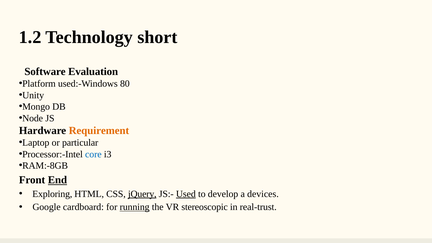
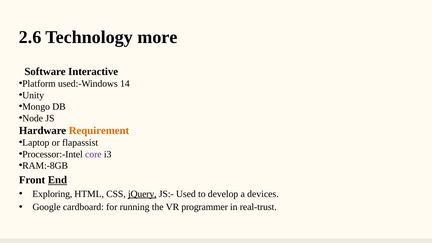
1.2: 1.2 -> 2.6
short: short -> more
Evaluation: Evaluation -> Interactive
80: 80 -> 14
particular: particular -> flapassist
core colour: blue -> purple
Used underline: present -> none
running underline: present -> none
stereoscopic: stereoscopic -> programmer
